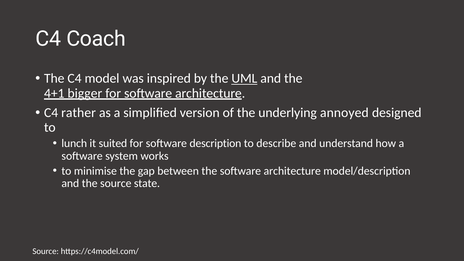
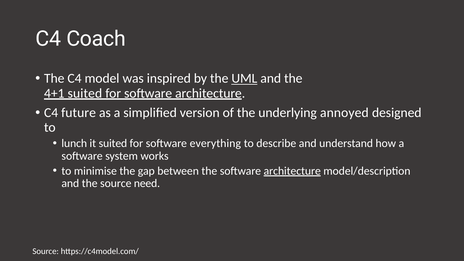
4+1 bigger: bigger -> suited
rather: rather -> future
description: description -> everything
architecture at (292, 171) underline: none -> present
state: state -> need
